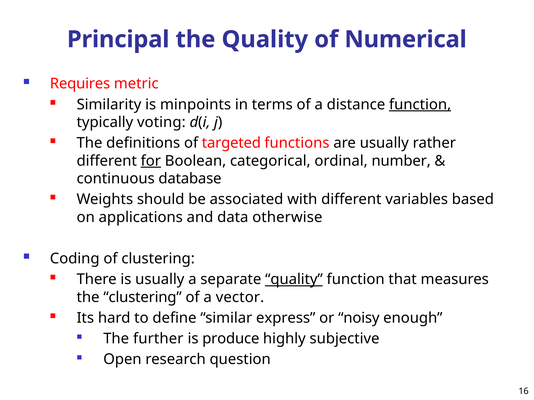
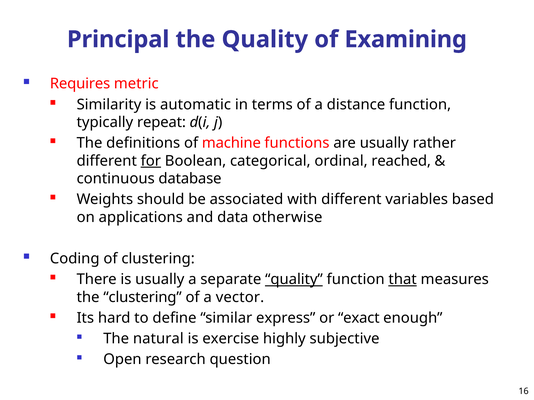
Numerical: Numerical -> Examining
minpoints: minpoints -> automatic
function at (420, 105) underline: present -> none
voting: voting -> repeat
targeted: targeted -> machine
number: number -> reached
that underline: none -> present
noisy: noisy -> exact
further: further -> natural
produce: produce -> exercise
